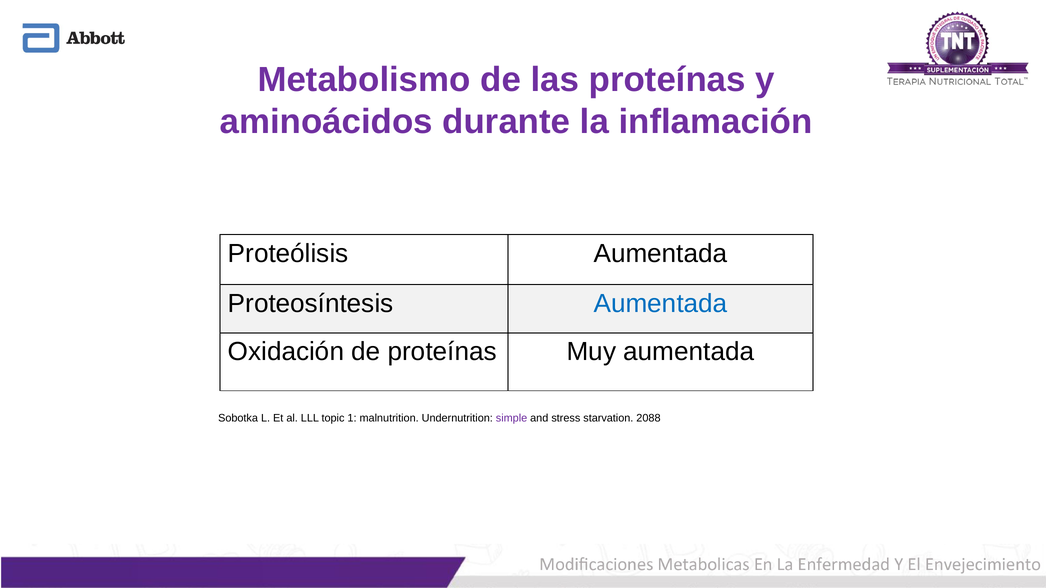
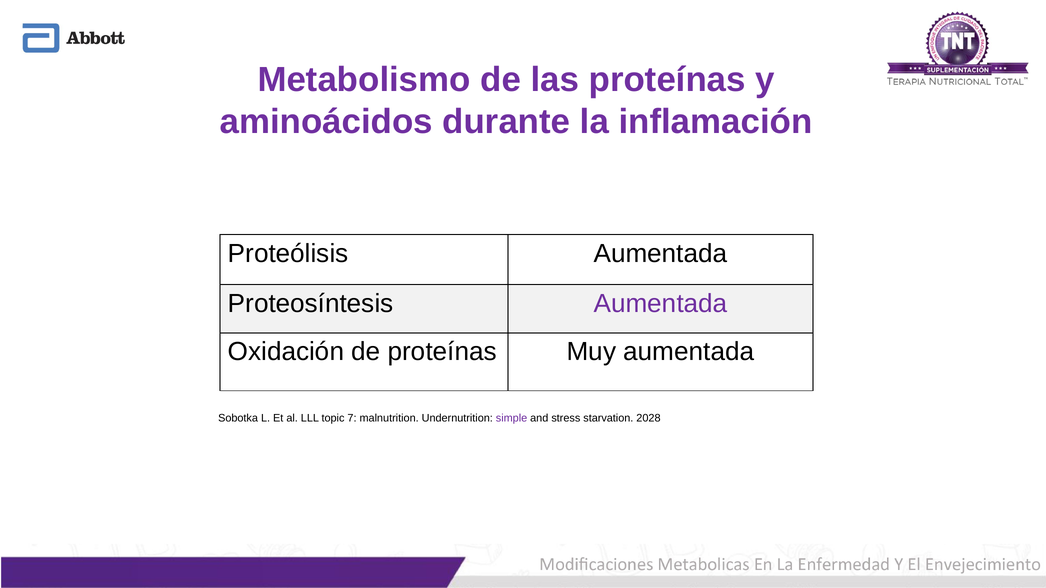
Aumentada at (661, 304) colour: blue -> purple
1: 1 -> 7
2088: 2088 -> 2028
